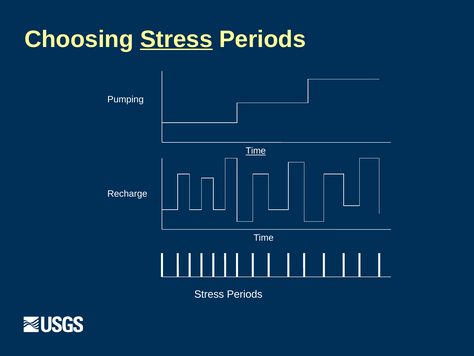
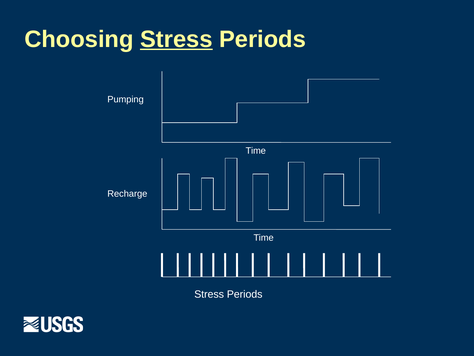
Time at (256, 151) underline: present -> none
